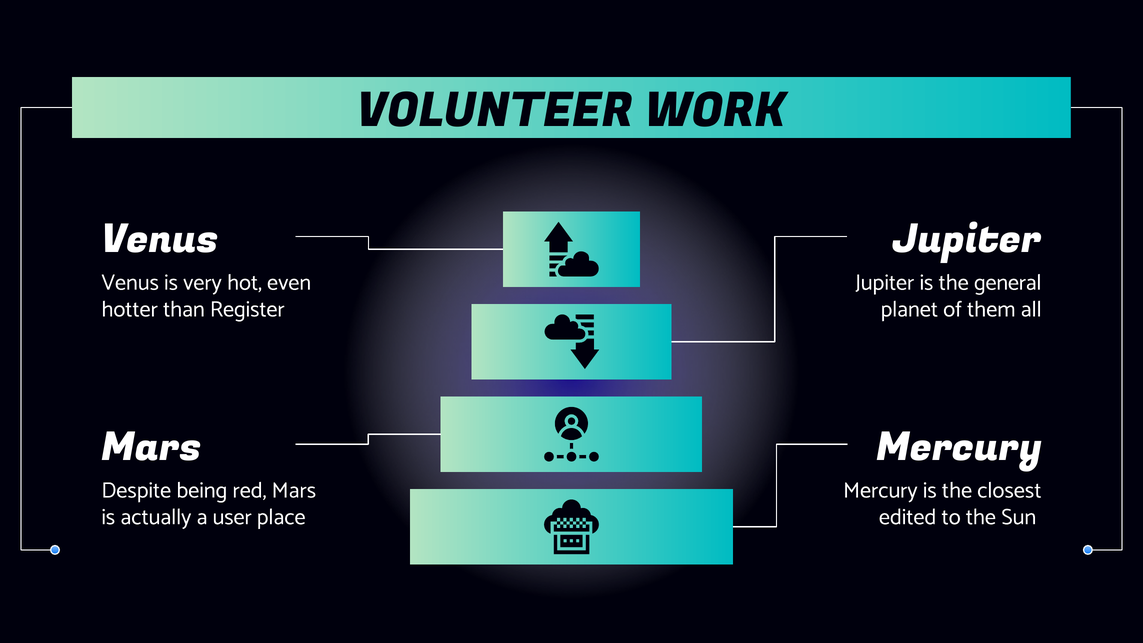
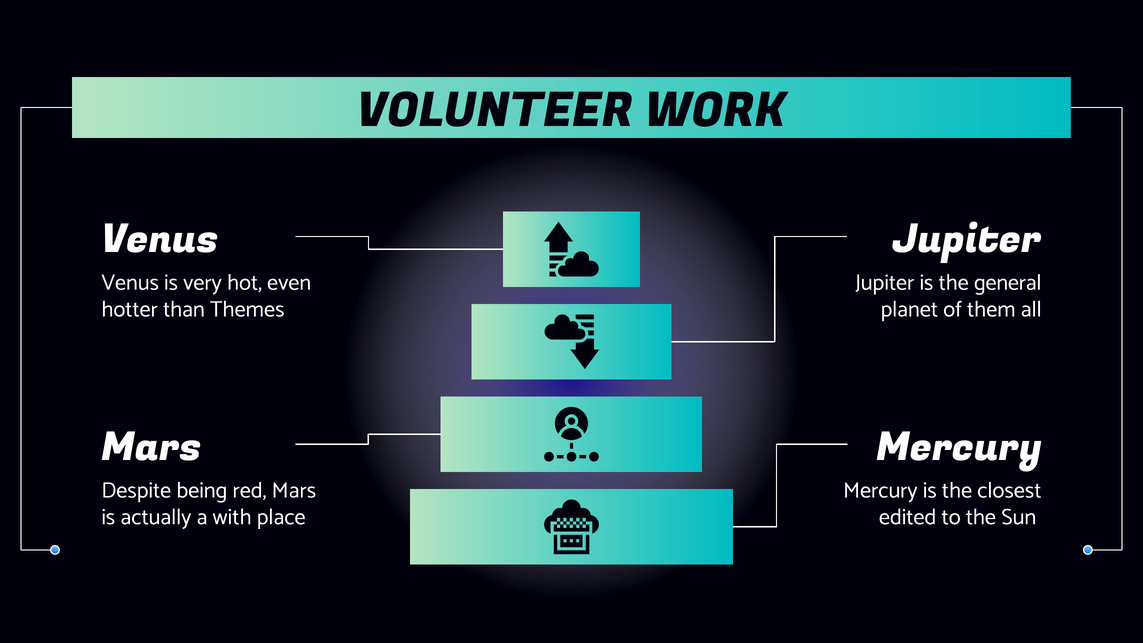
Register: Register -> Themes
user: user -> with
